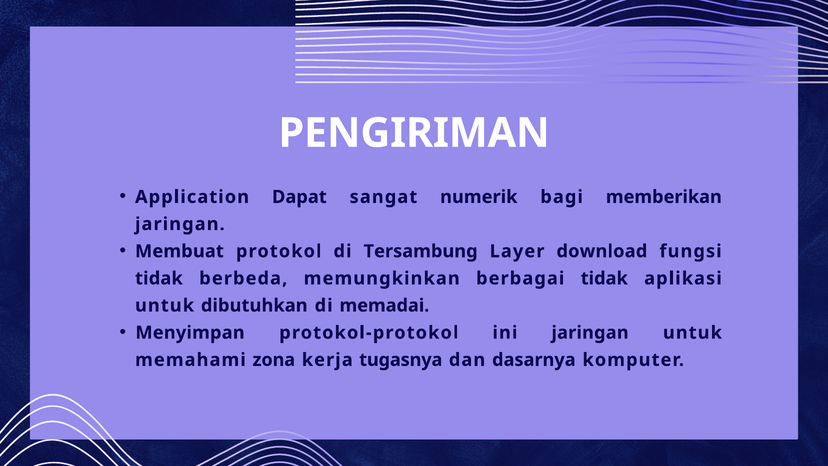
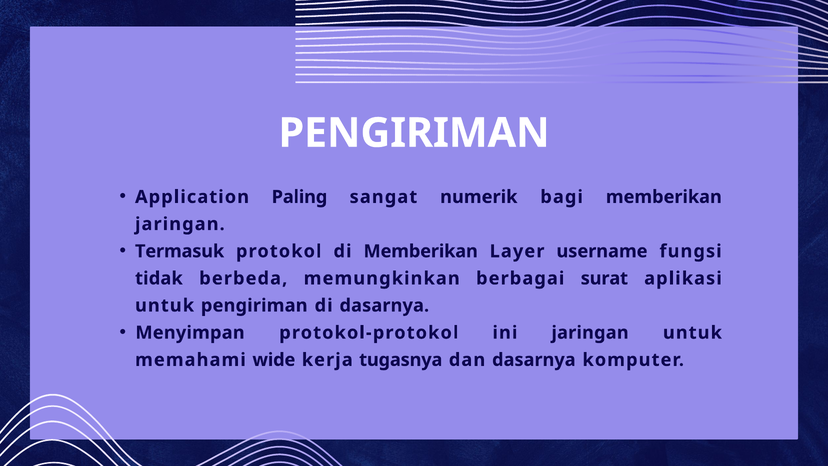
Dapat: Dapat -> Paling
Membuat: Membuat -> Termasuk
di Tersambung: Tersambung -> Memberikan
download: download -> username
berbagai tidak: tidak -> surat
untuk dibutuhkan: dibutuhkan -> pengiriman
di memadai: memadai -> dasarnya
zona: zona -> wide
